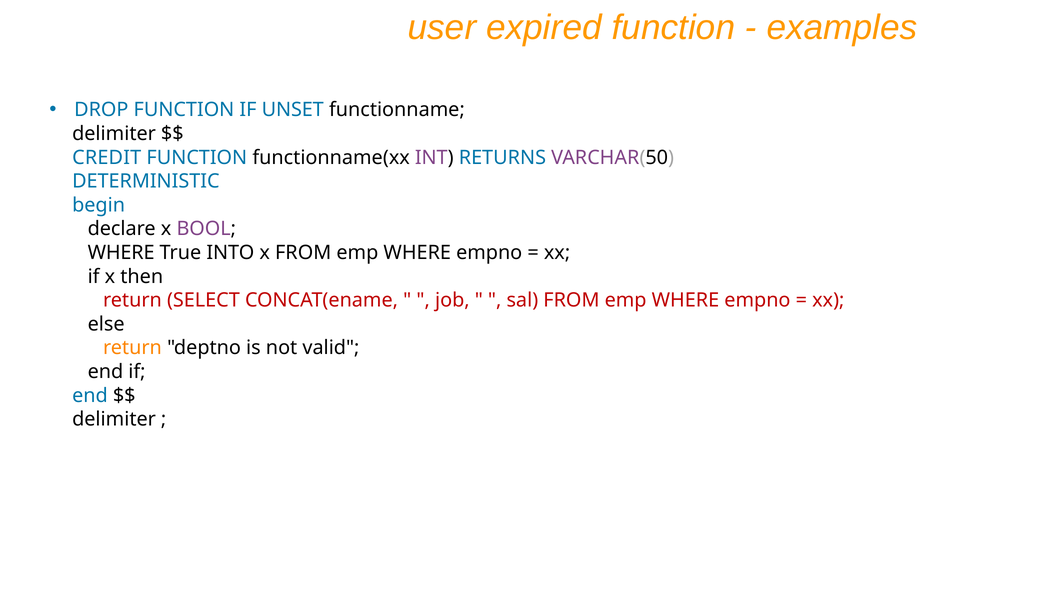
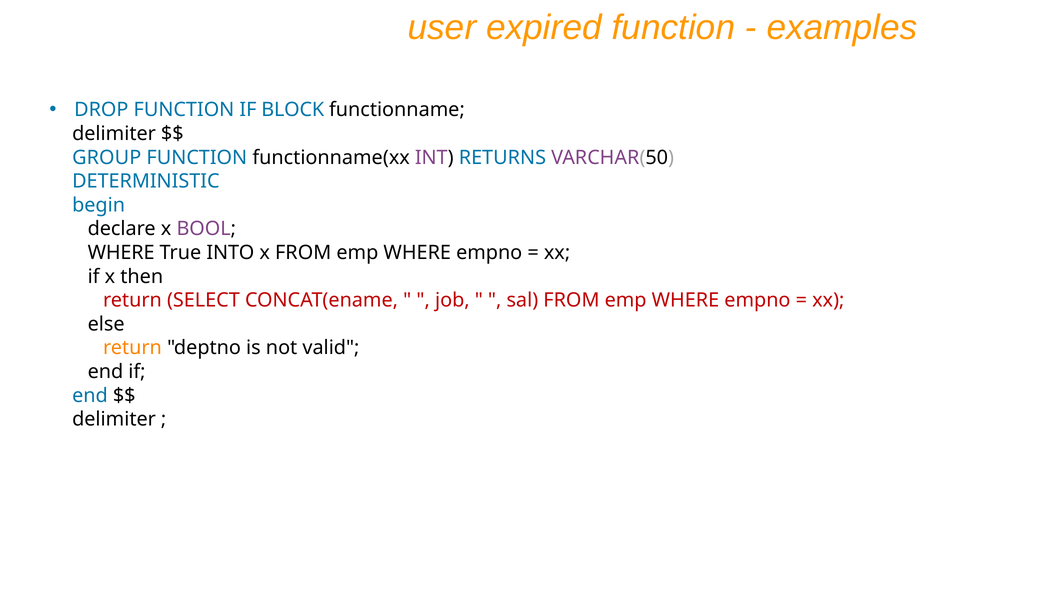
UNSET: UNSET -> BLOCK
CREDIT: CREDIT -> GROUP
